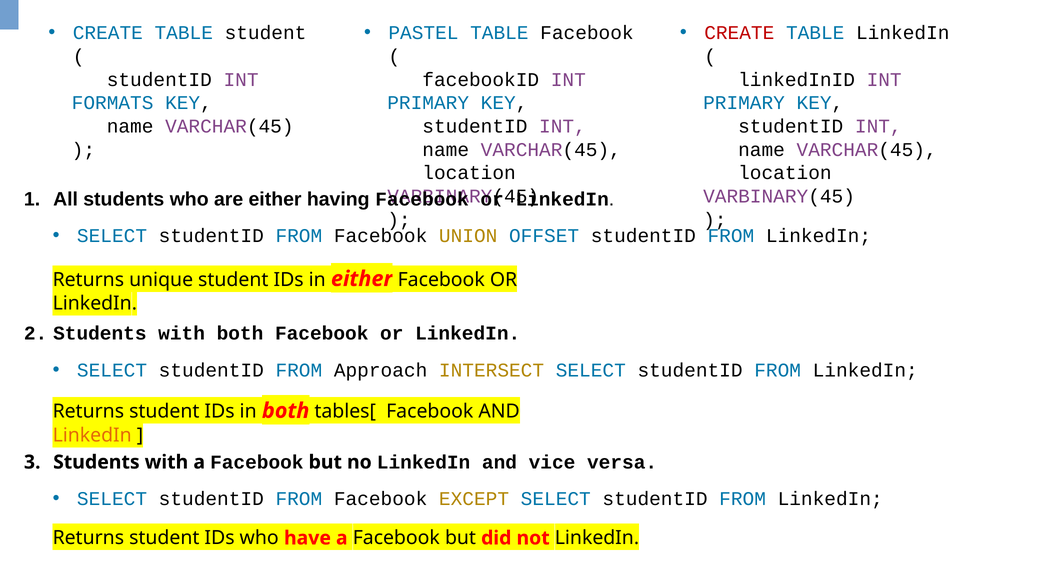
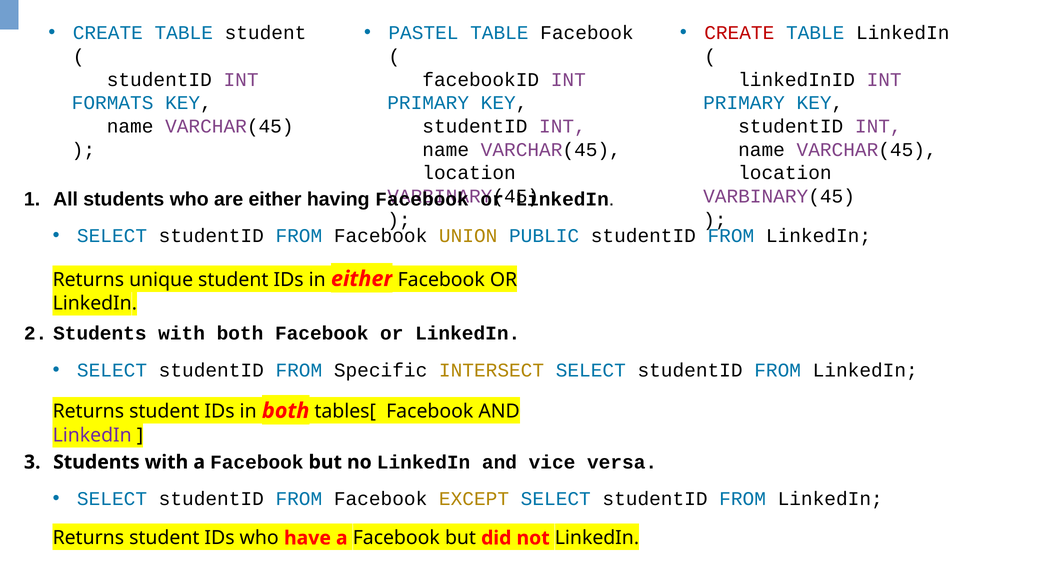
OFFSET: OFFSET -> PUBLIC
Approach: Approach -> Specific
LinkedIn at (92, 435) colour: orange -> purple
